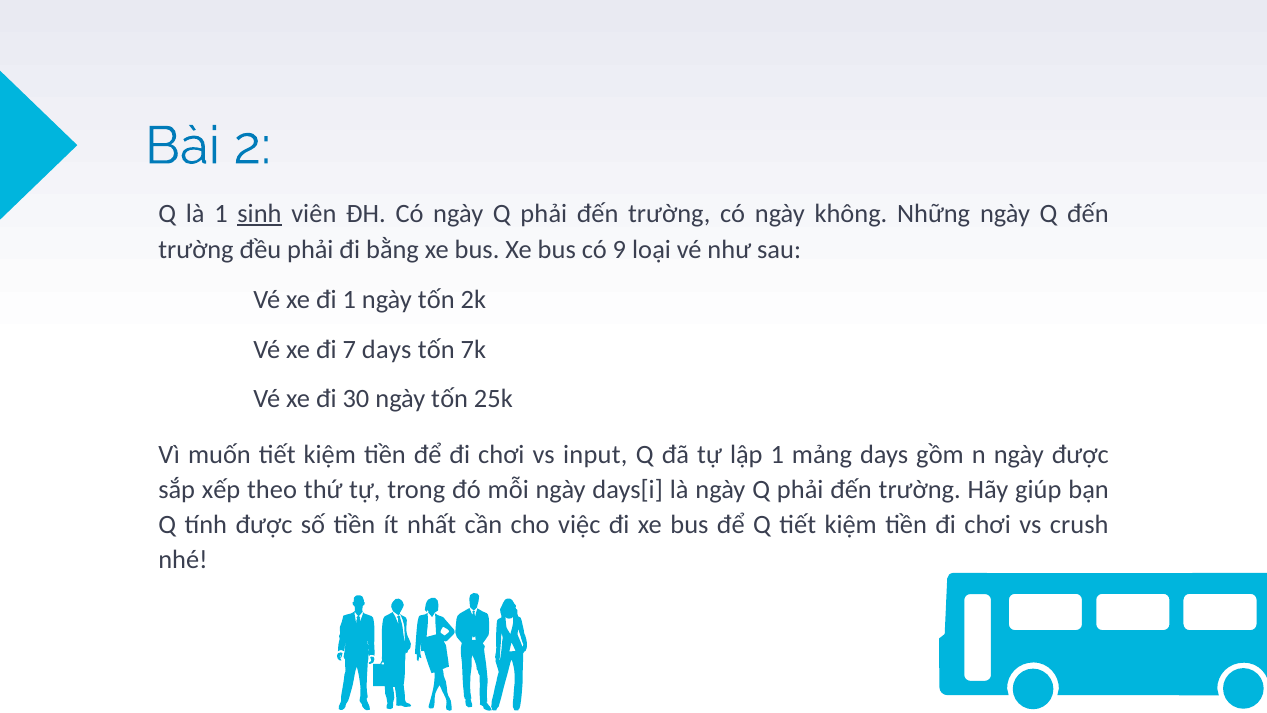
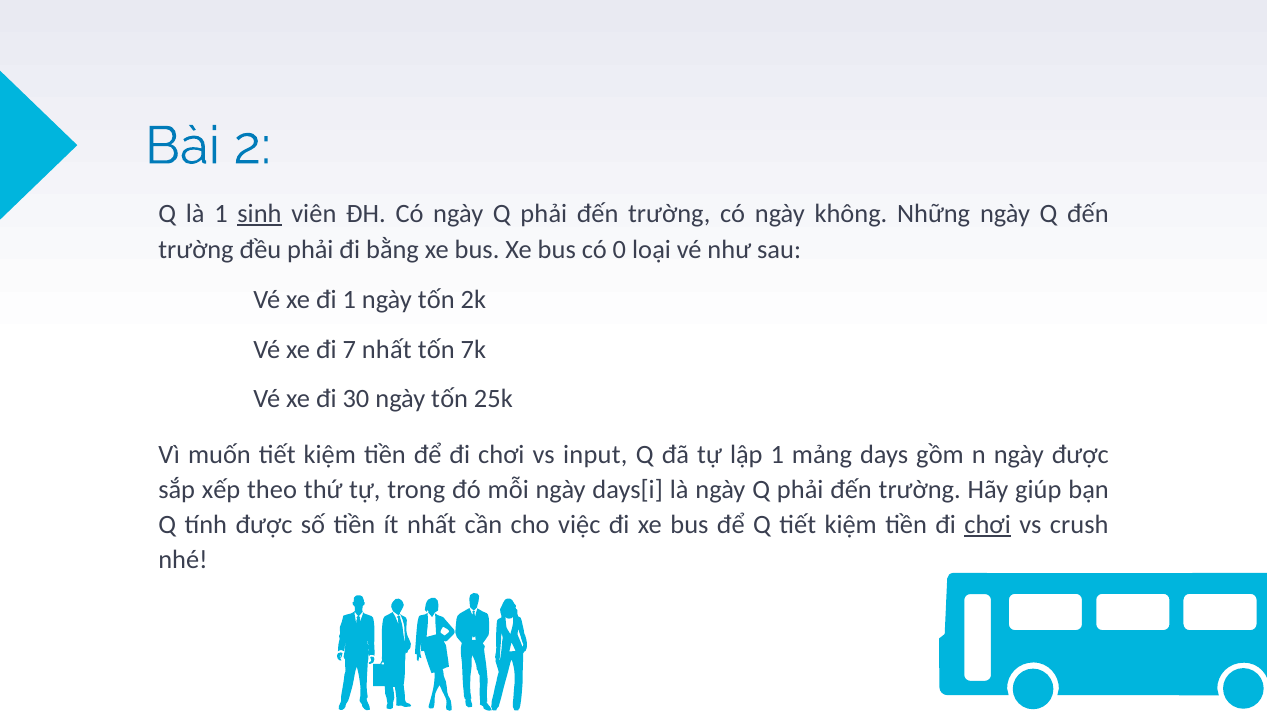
9: 9 -> 0
7 days: days -> nhất
chơi at (988, 525) underline: none -> present
